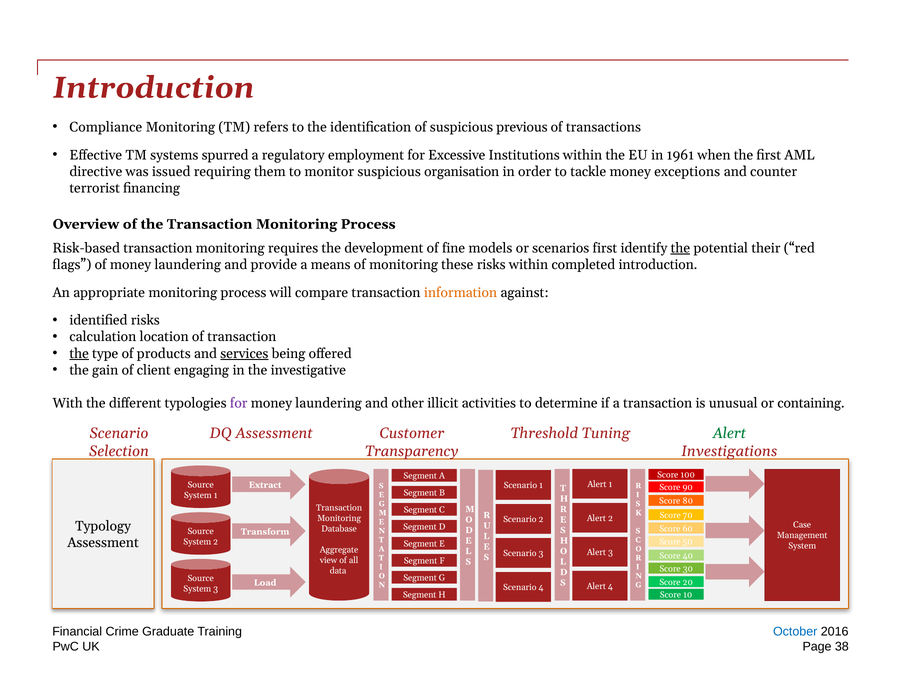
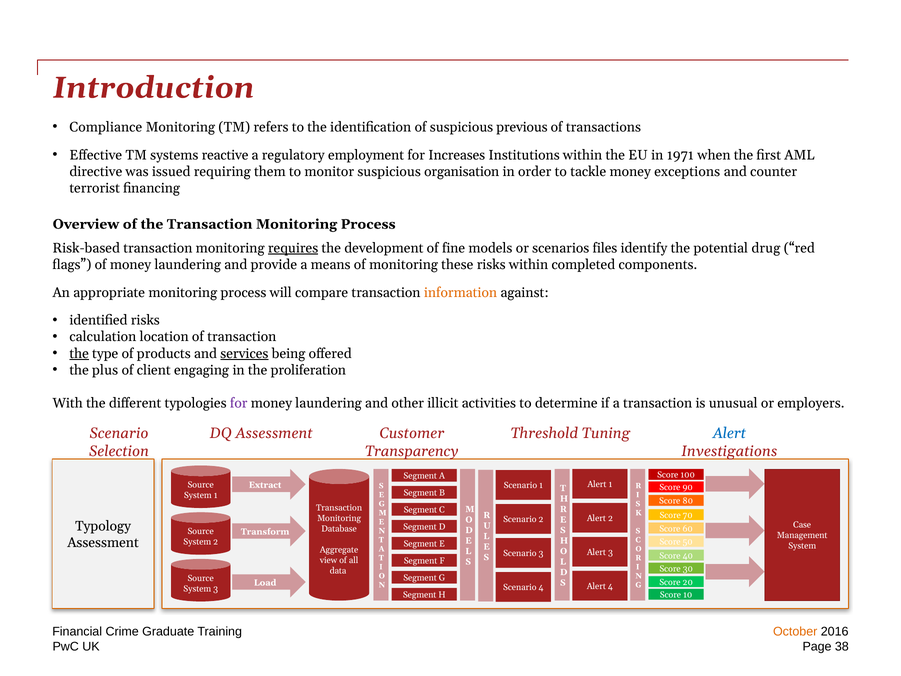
spurred: spurred -> reactive
Excessive: Excessive -> Increases
1961: 1961 -> 1971
requires underline: none -> present
scenarios first: first -> files
the at (680, 248) underline: present -> none
their: their -> drug
completed introduction: introduction -> components
gain: gain -> plus
investigative: investigative -> proliferation
containing: containing -> employers
Alert at (729, 433) colour: green -> blue
October colour: blue -> orange
